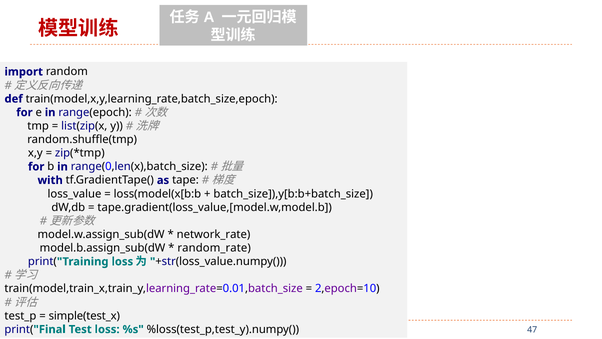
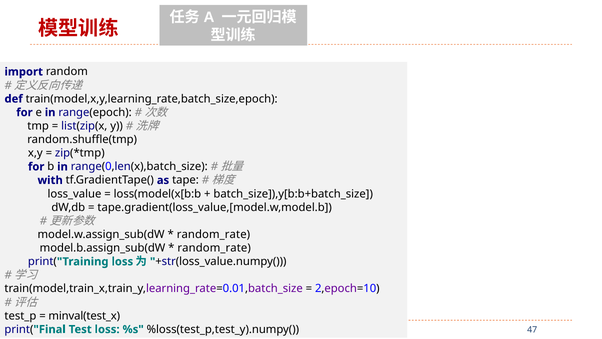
network_rate at (213, 234): network_rate -> random_rate
simple(test_x: simple(test_x -> minval(test_x
